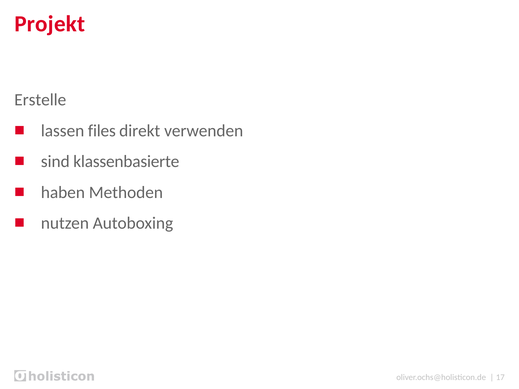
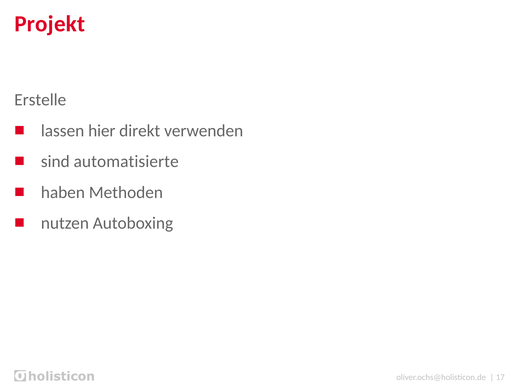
files: files -> hier
klassenbasierte: klassenbasierte -> automatisierte
